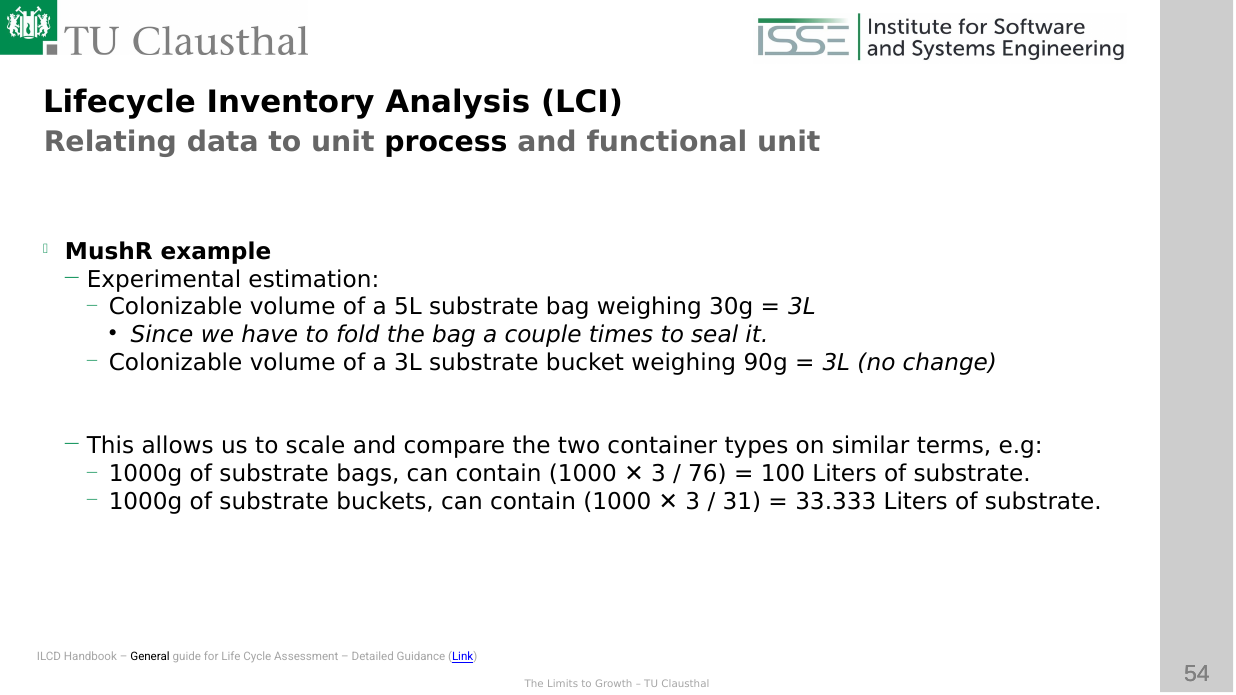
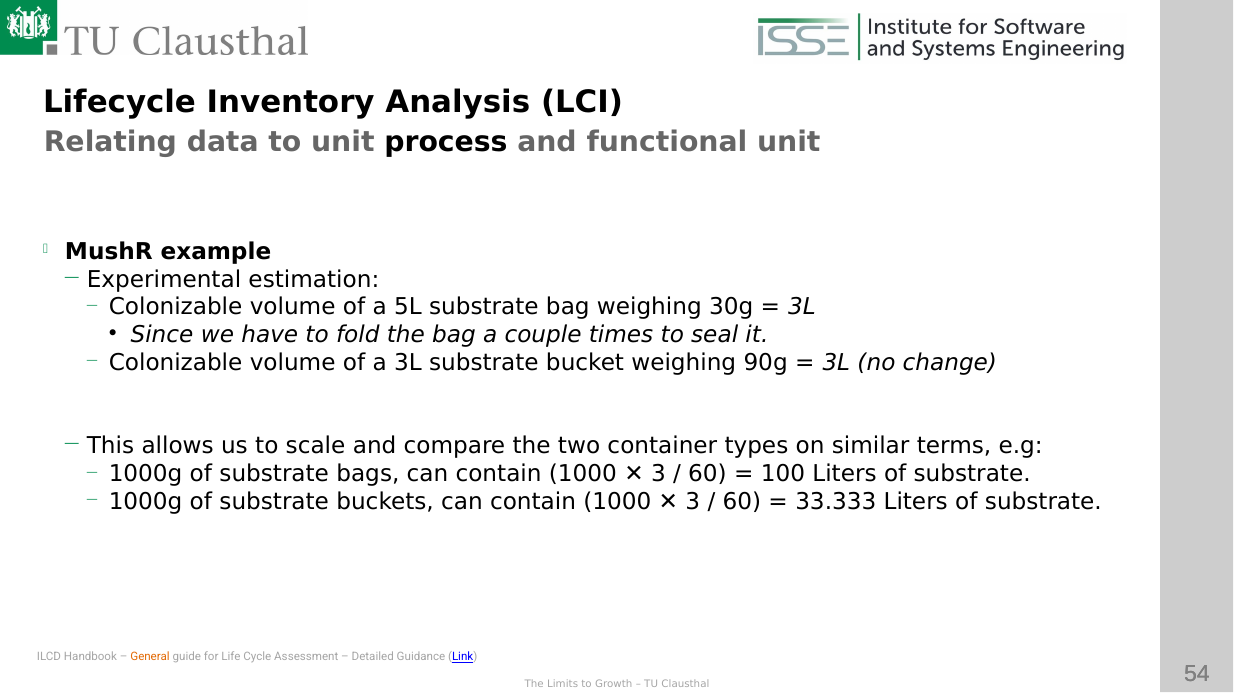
76 at (707, 474): 76 -> 60
31 at (742, 502): 31 -> 60
General colour: black -> orange
